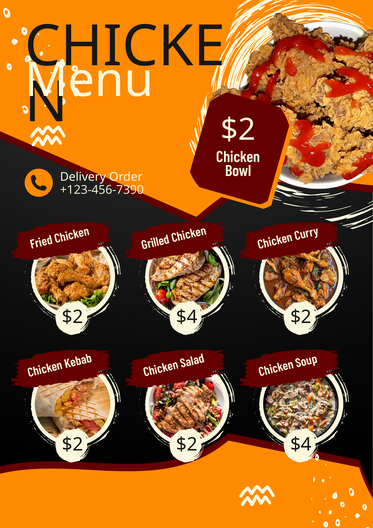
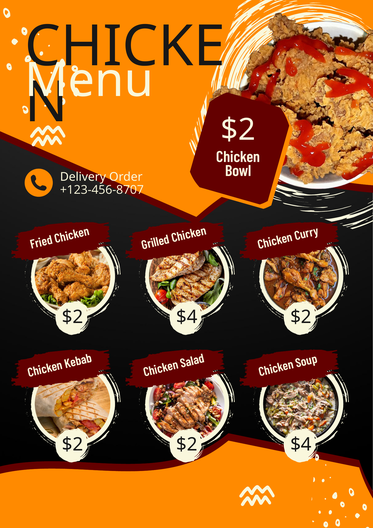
+123-456-7390: +123-456-7390 -> +123-456-8707
